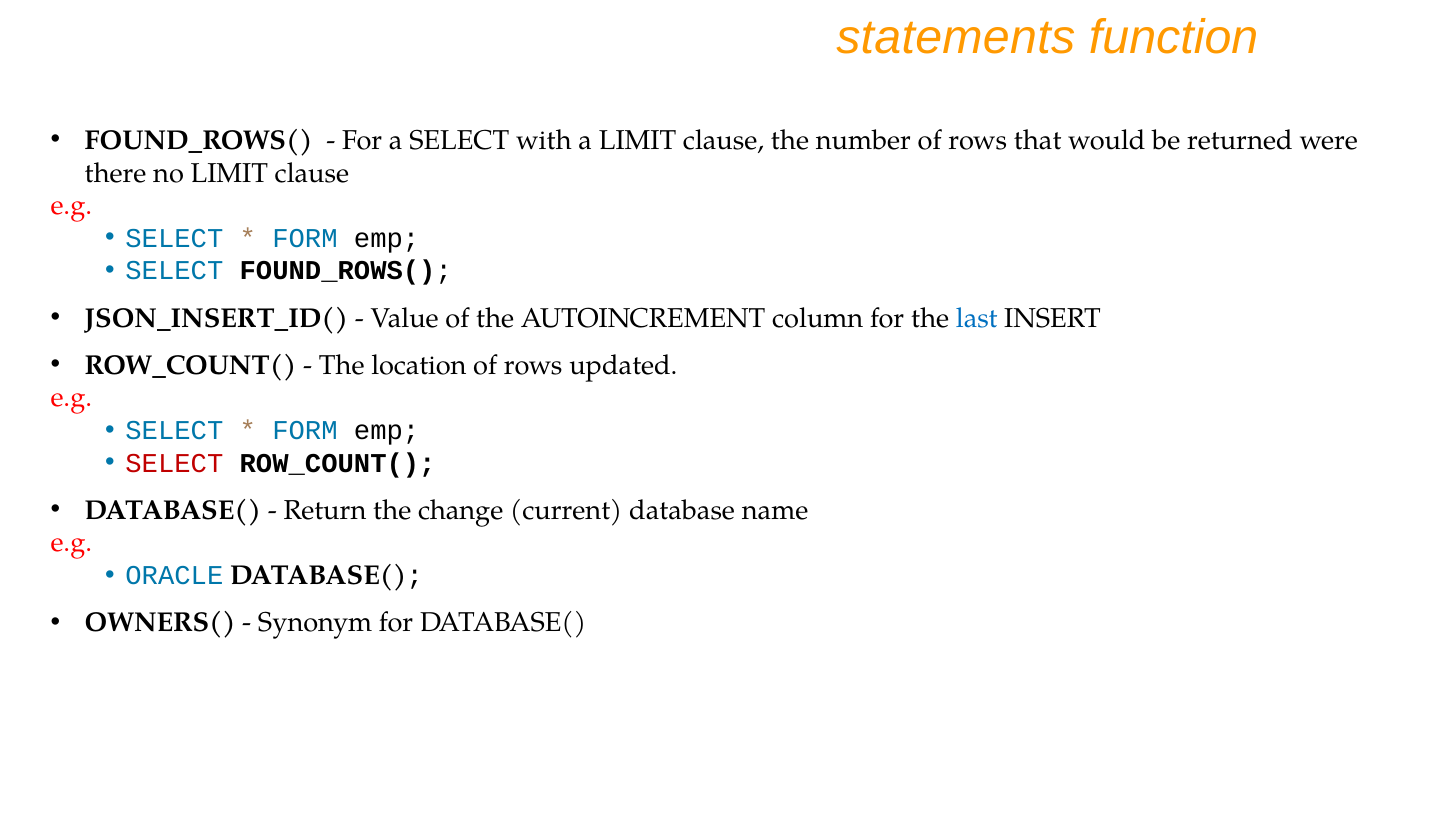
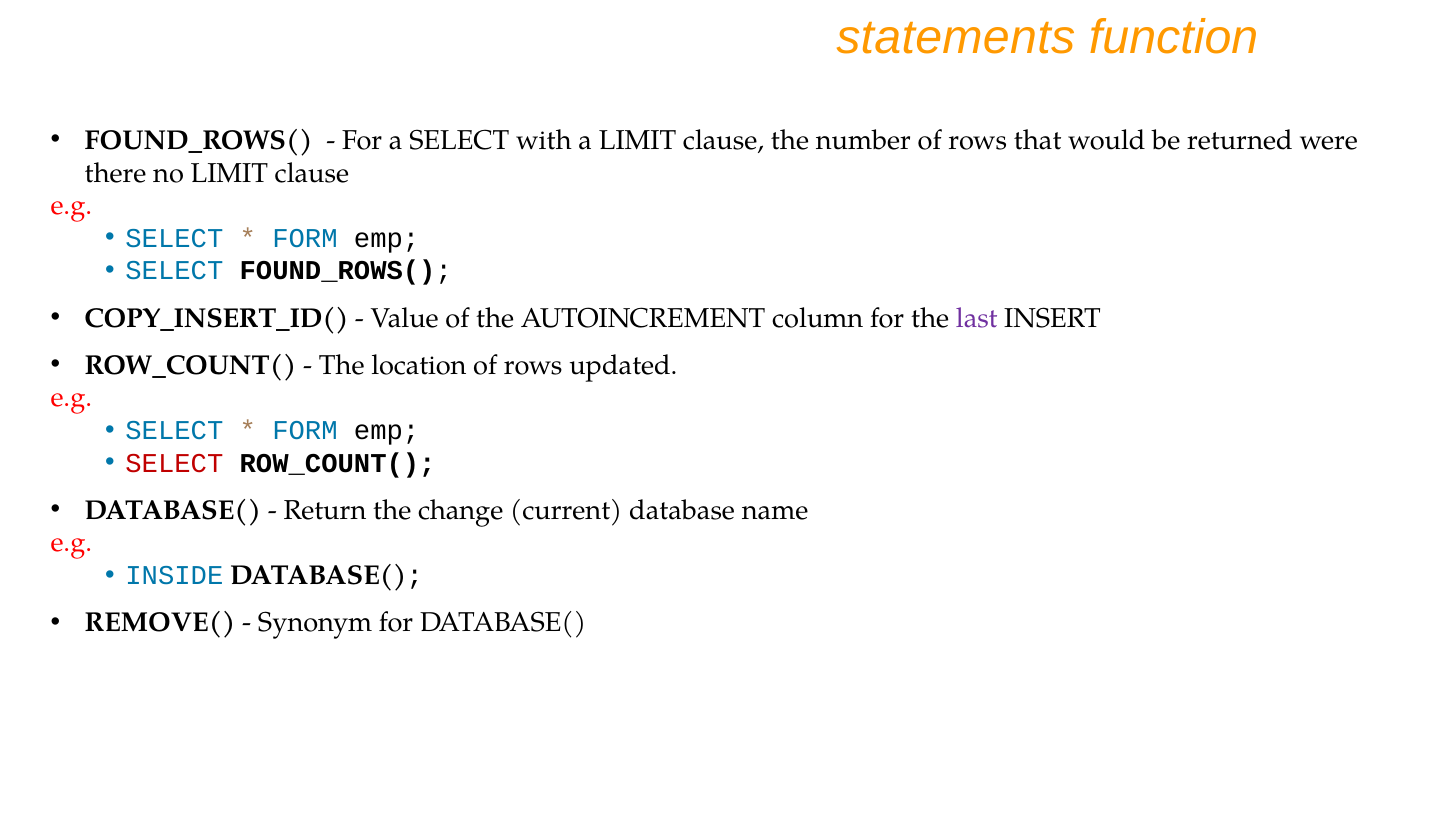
JSON_INSERT_ID(: JSON_INSERT_ID( -> COPY_INSERT_ID(
last colour: blue -> purple
ORACLE: ORACLE -> INSIDE
OWNERS(: OWNERS( -> REMOVE(
